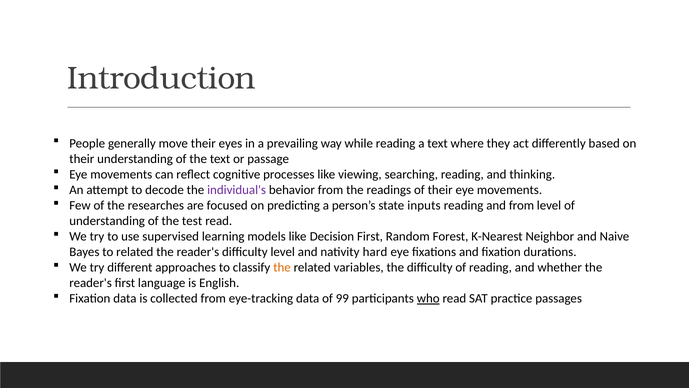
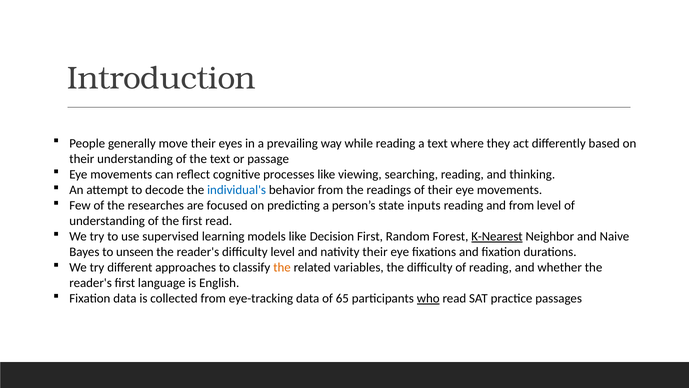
individual's colour: purple -> blue
the test: test -> first
K-Nearest underline: none -> present
to related: related -> unseen
nativity hard: hard -> their
99: 99 -> 65
